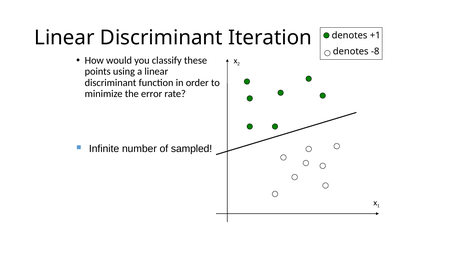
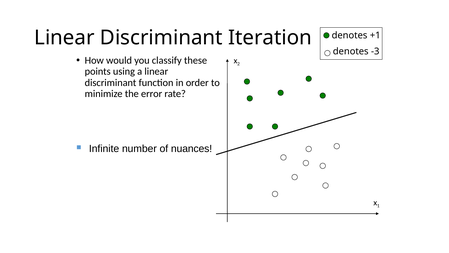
-8: -8 -> -3
sampled: sampled -> nuances
